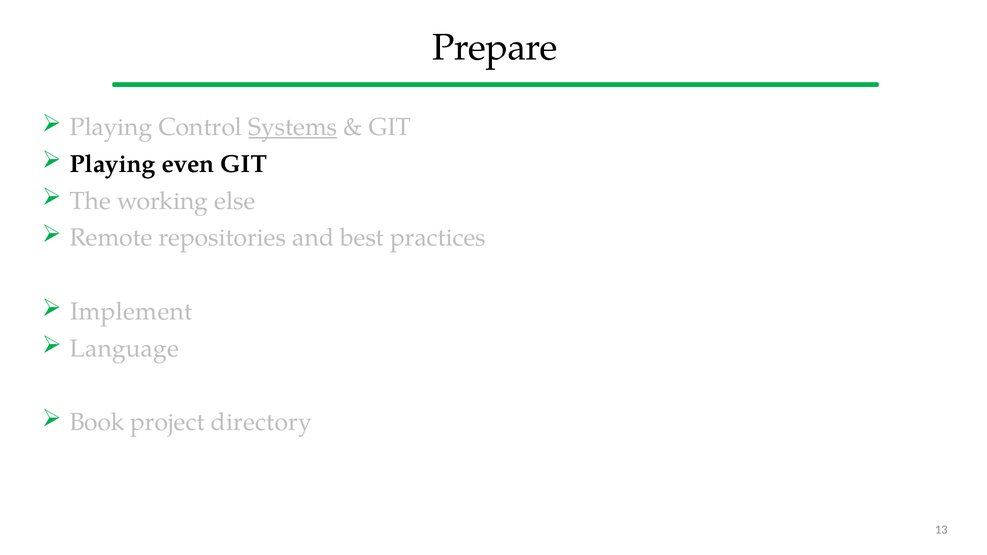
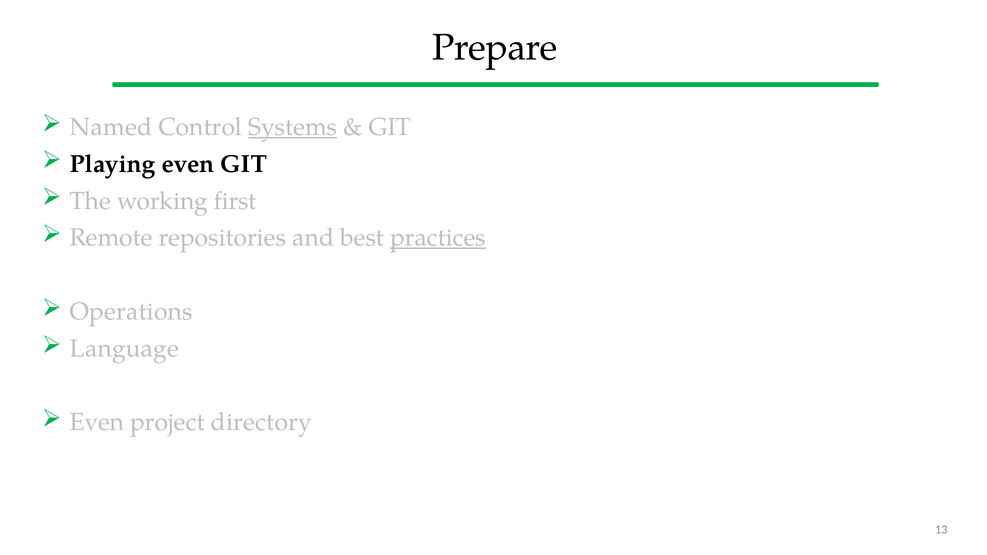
Playing at (111, 127): Playing -> Named
else: else -> first
practices underline: none -> present
Implement: Implement -> Operations
Book at (97, 422): Book -> Even
